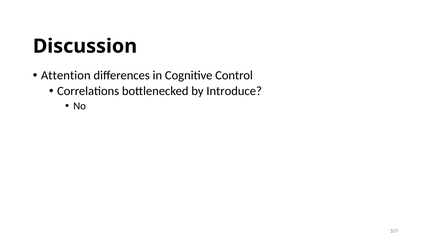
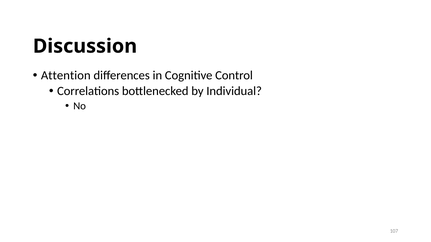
Introduce: Introduce -> Individual
